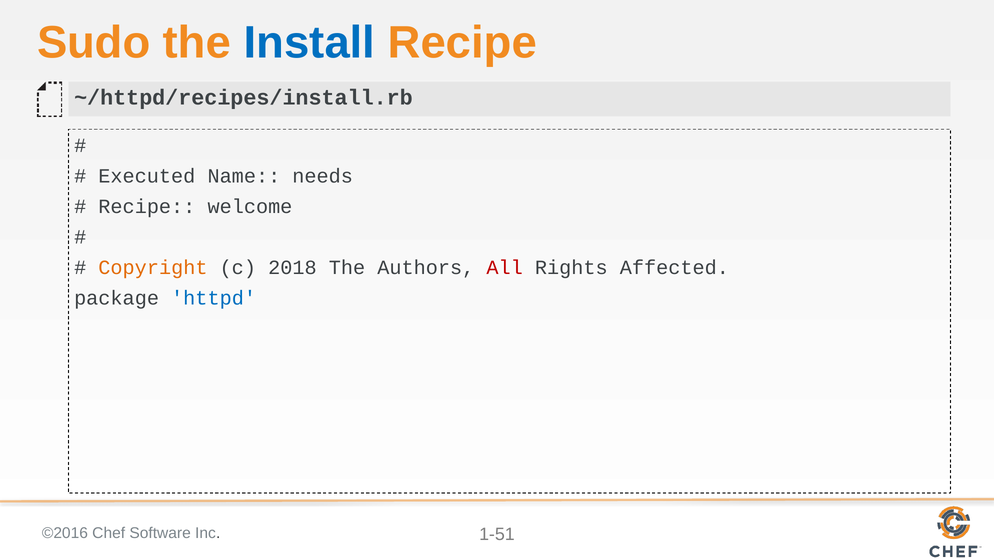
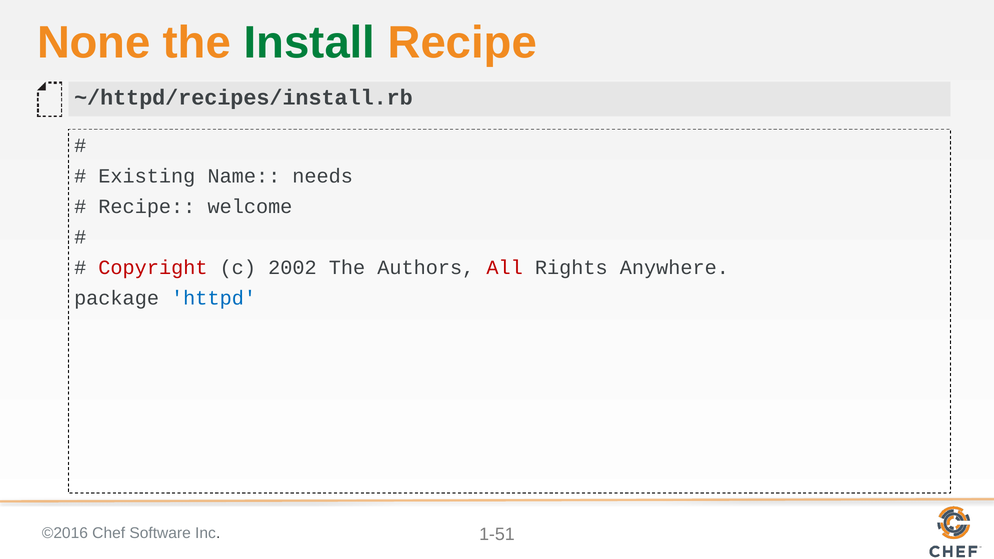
Sudo: Sudo -> None
Install colour: blue -> green
Executed: Executed -> Existing
Copyright colour: orange -> red
2018: 2018 -> 2002
Affected: Affected -> Anywhere
